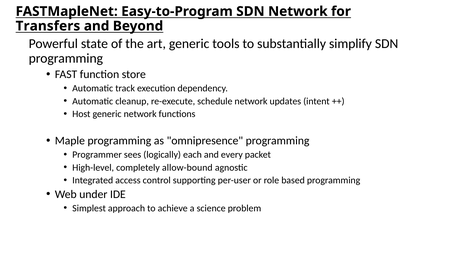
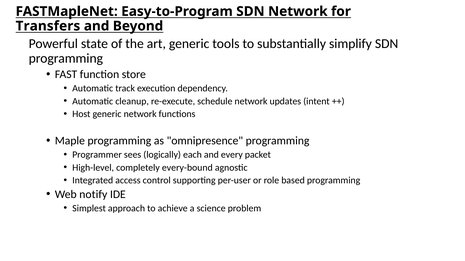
allow-bound: allow-bound -> every-bound
under: under -> notify
